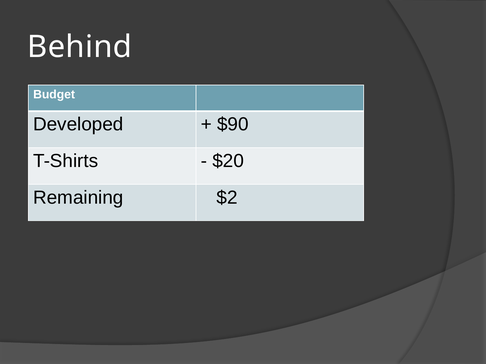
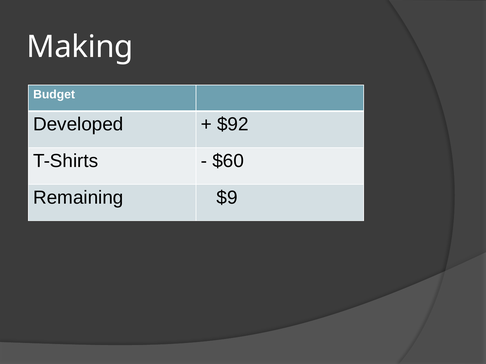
Behind: Behind -> Making
$90: $90 -> $92
$20: $20 -> $60
$2: $2 -> $9
